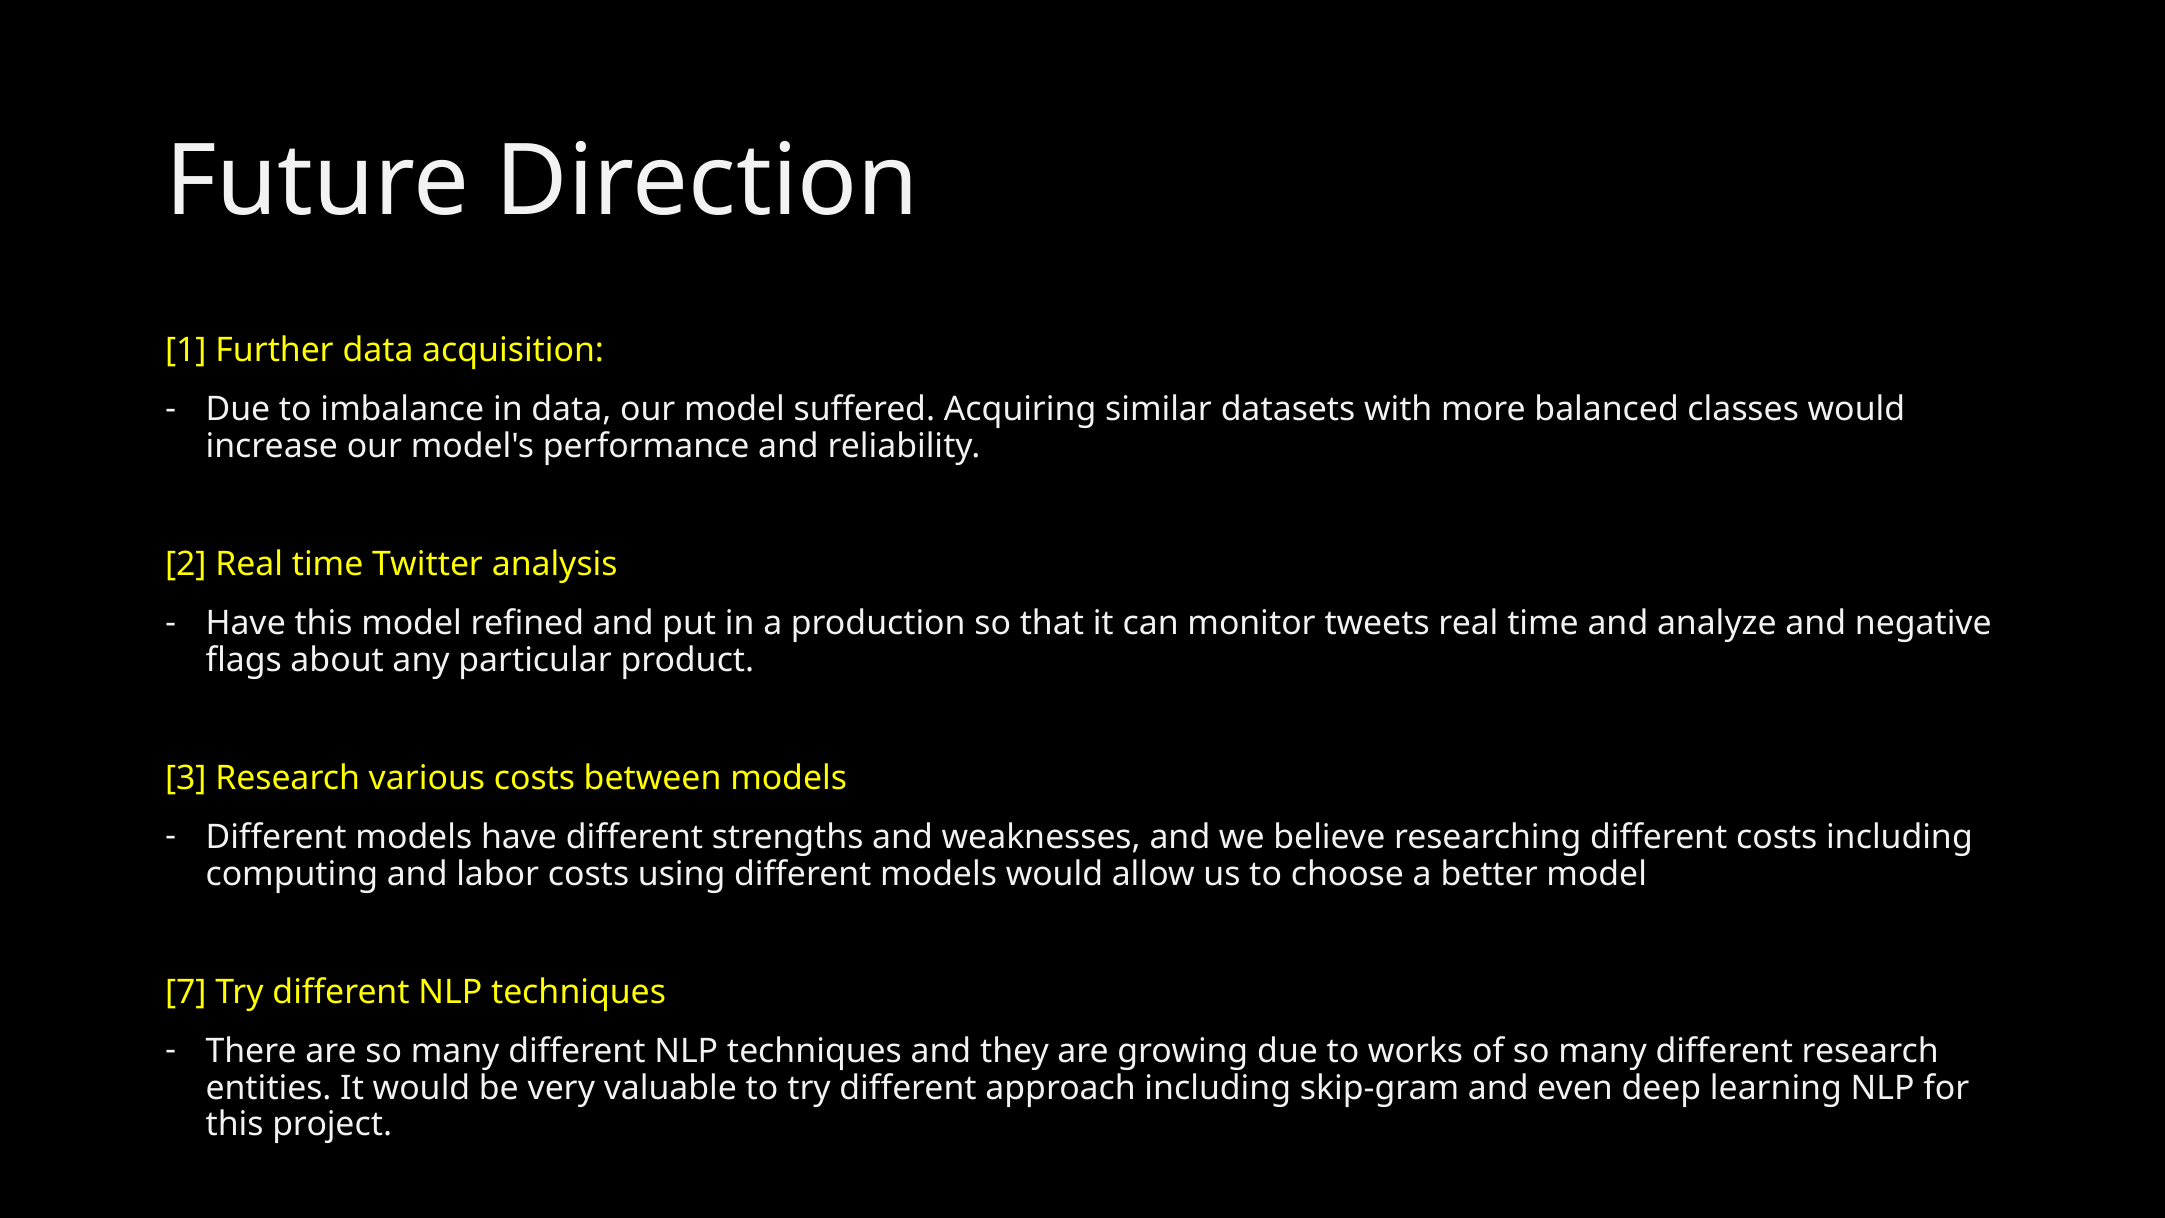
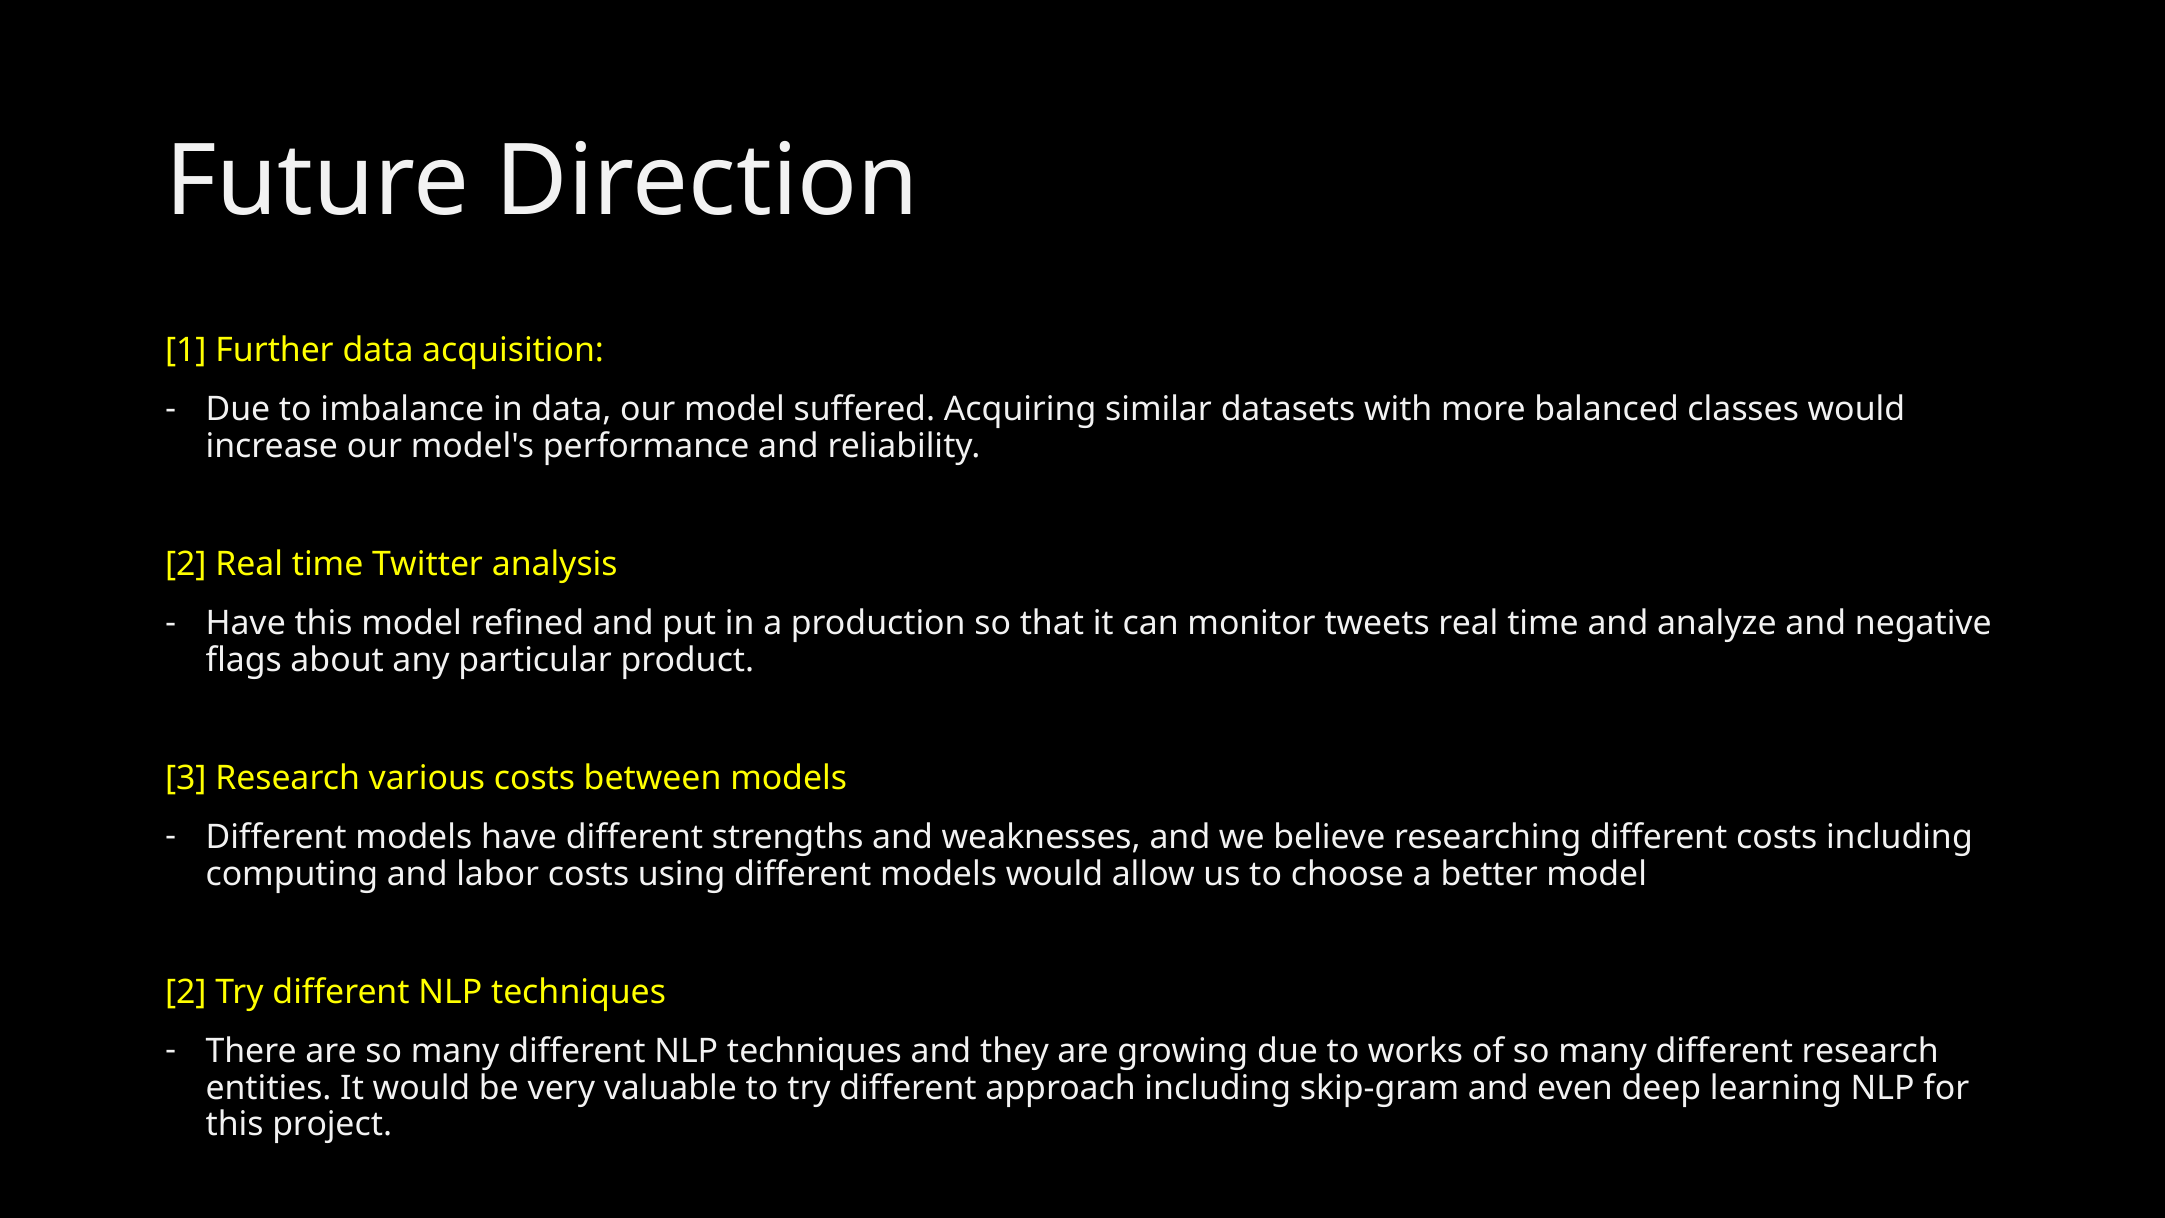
7 at (186, 992): 7 -> 2
